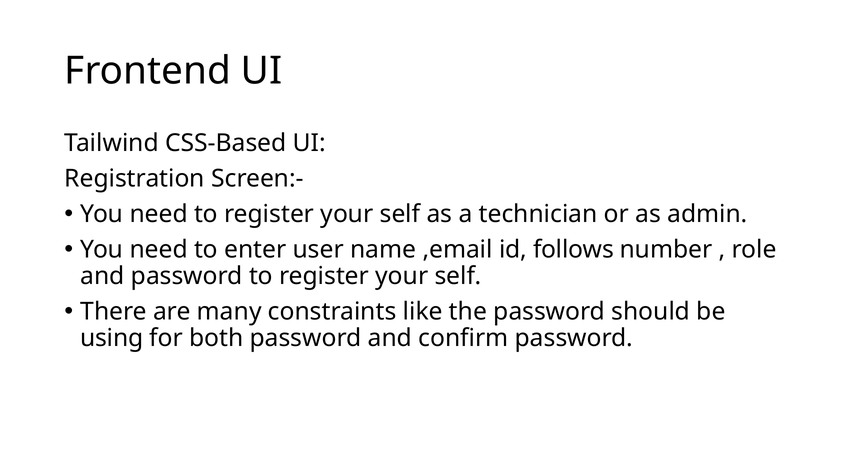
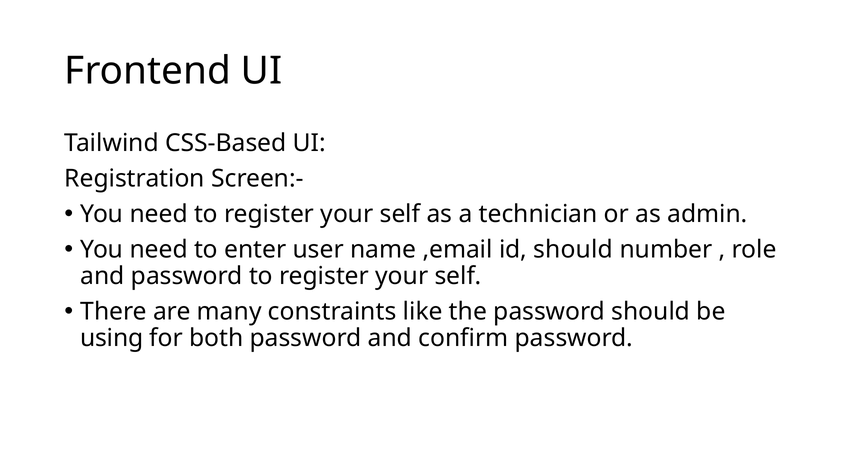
id follows: follows -> should
